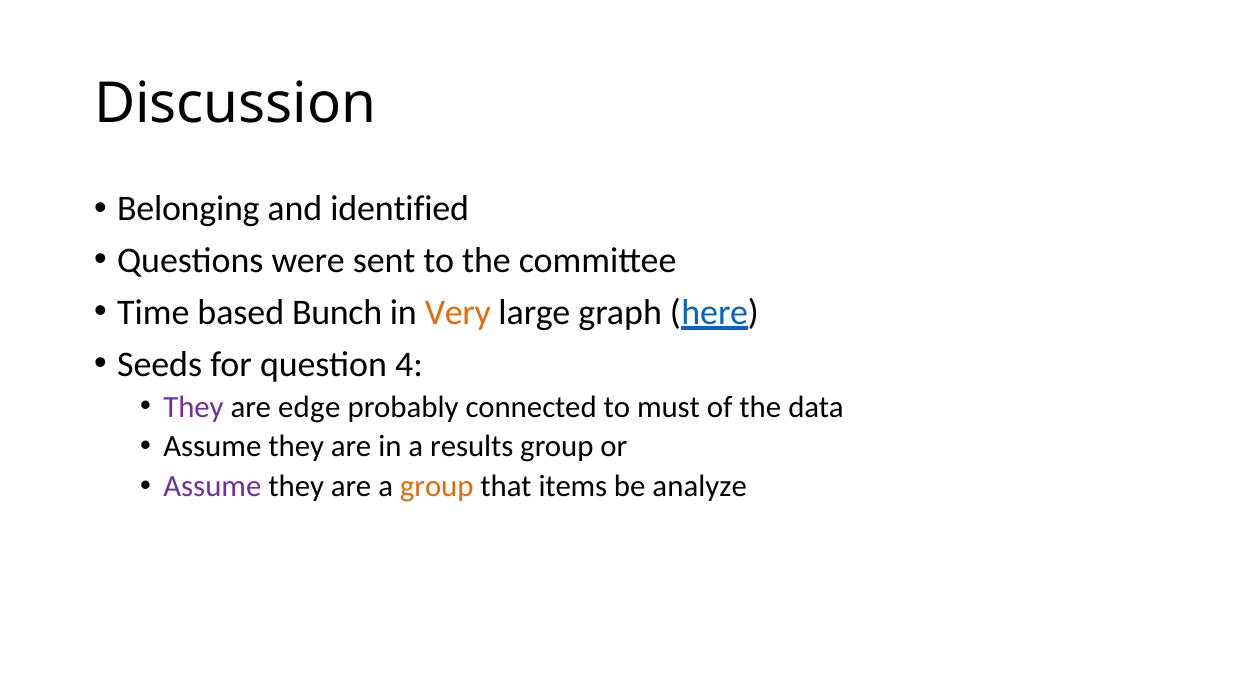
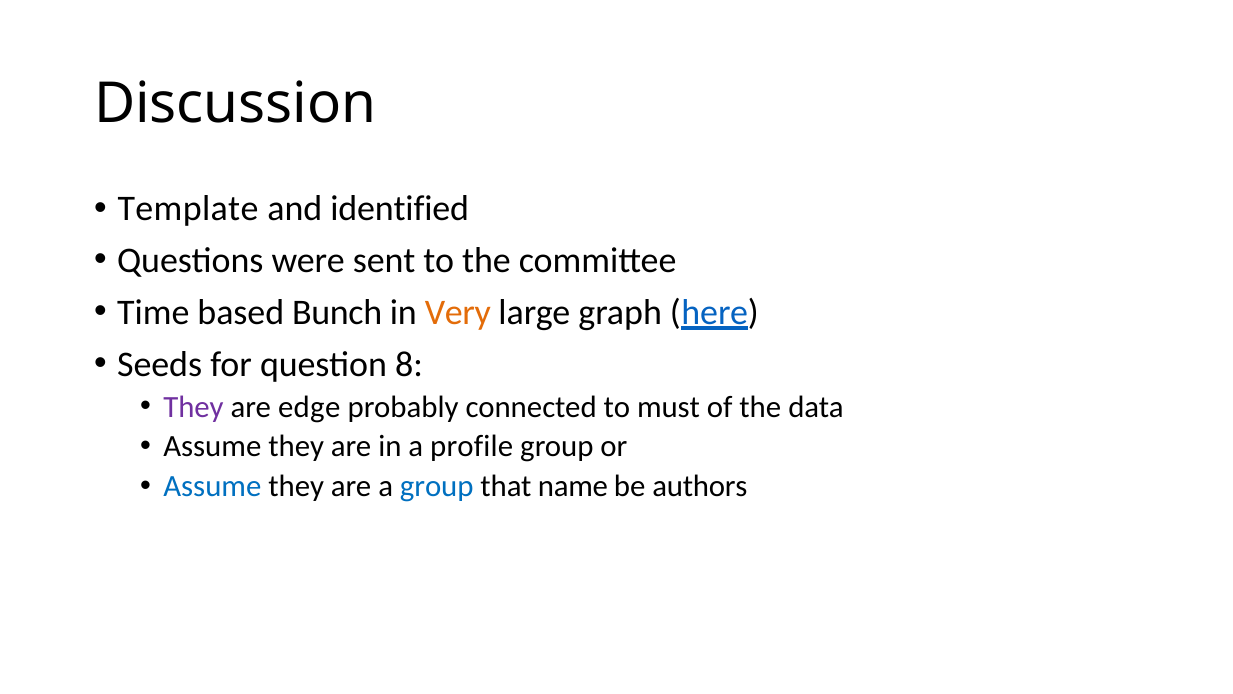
Belonging: Belonging -> Template
4: 4 -> 8
results: results -> profile
Assume at (212, 486) colour: purple -> blue
group at (437, 486) colour: orange -> blue
items: items -> name
analyze: analyze -> authors
